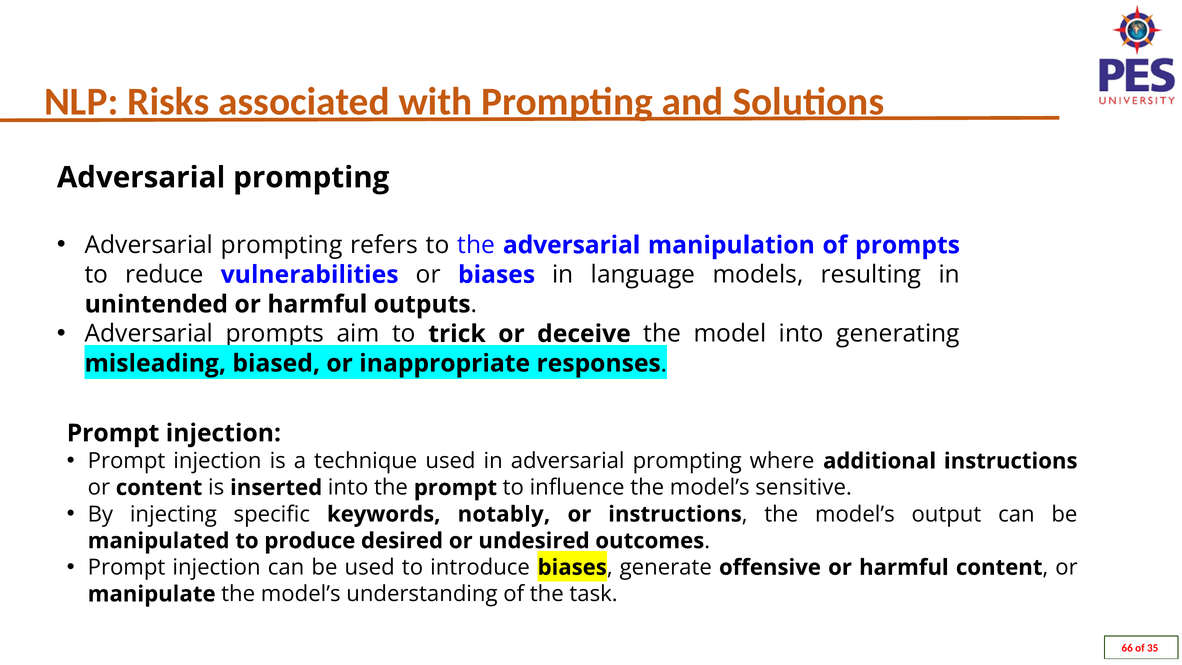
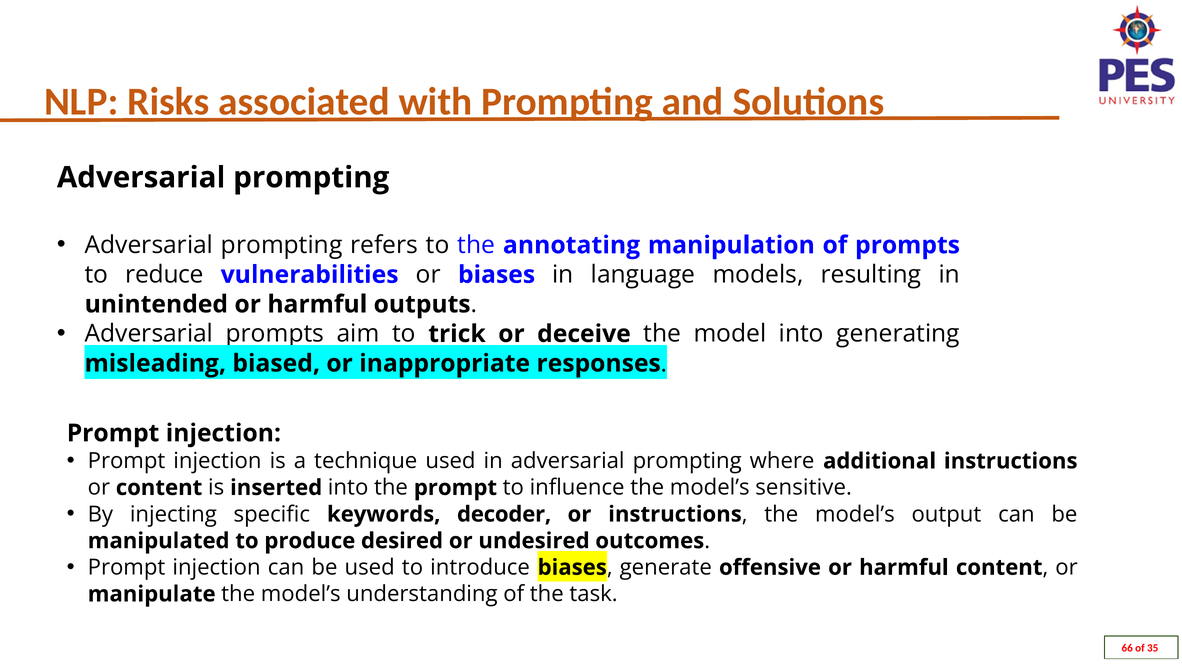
the adversarial: adversarial -> annotating
notably: notably -> decoder
